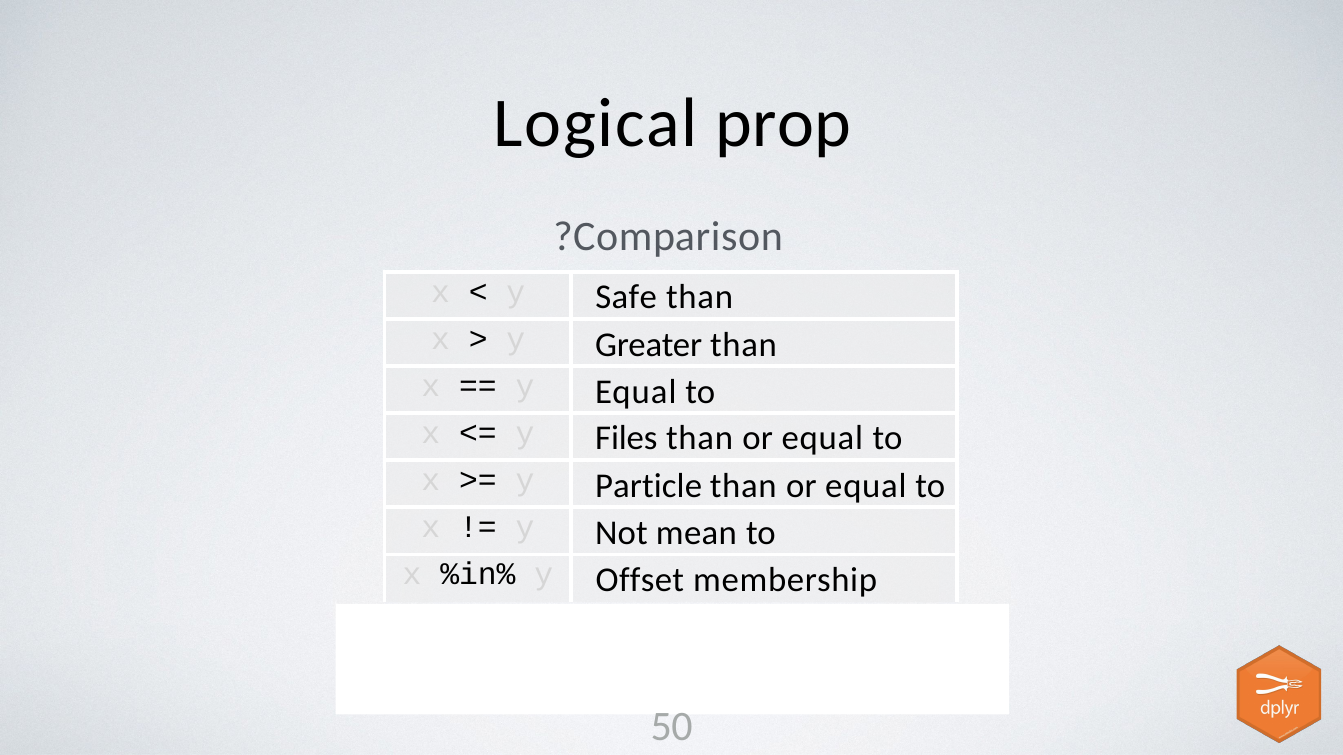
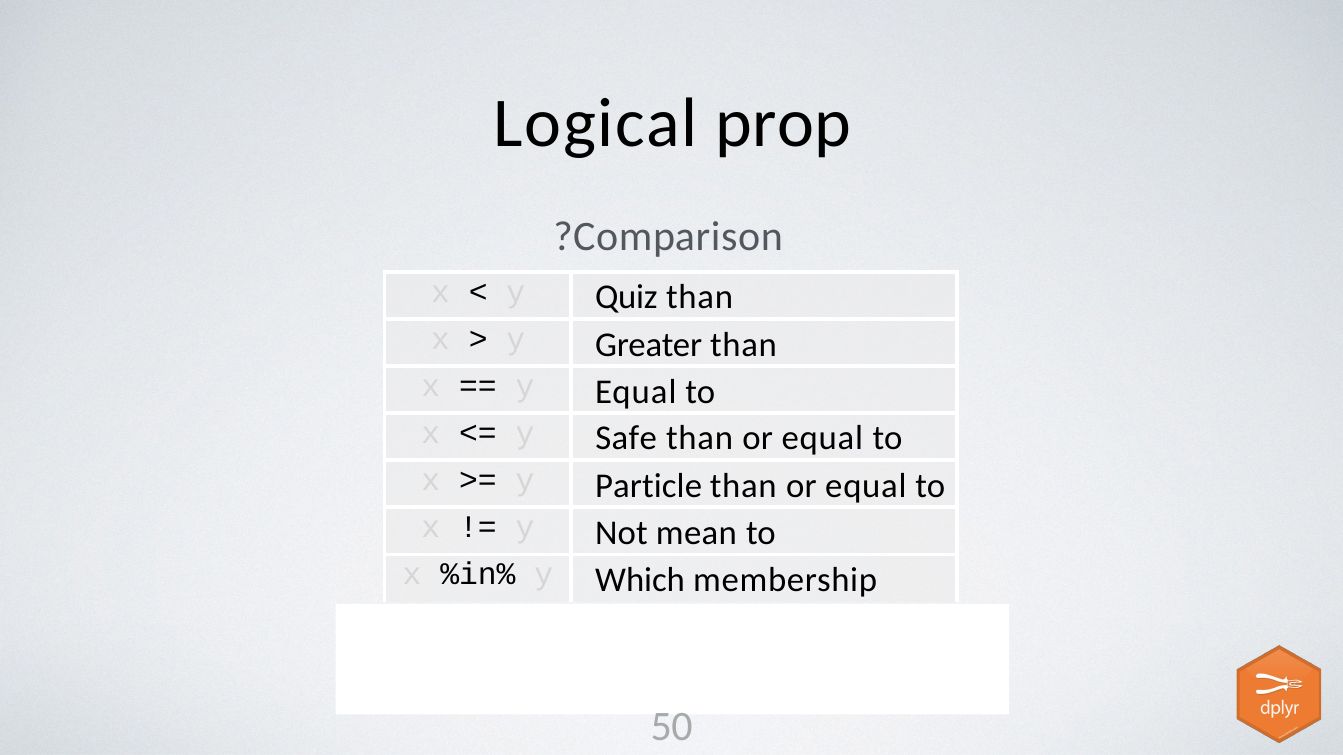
Safe: Safe -> Quiz
Files: Files -> Safe
Offset: Offset -> Which
